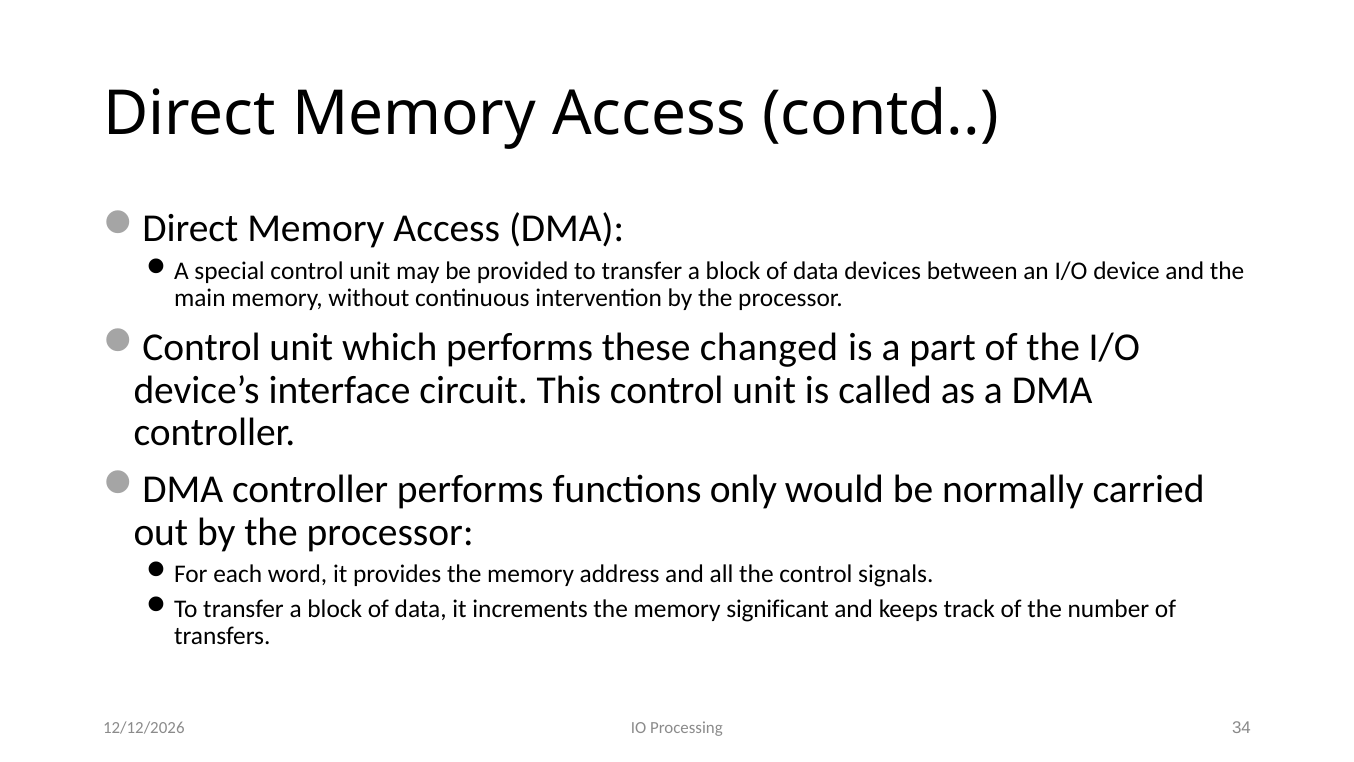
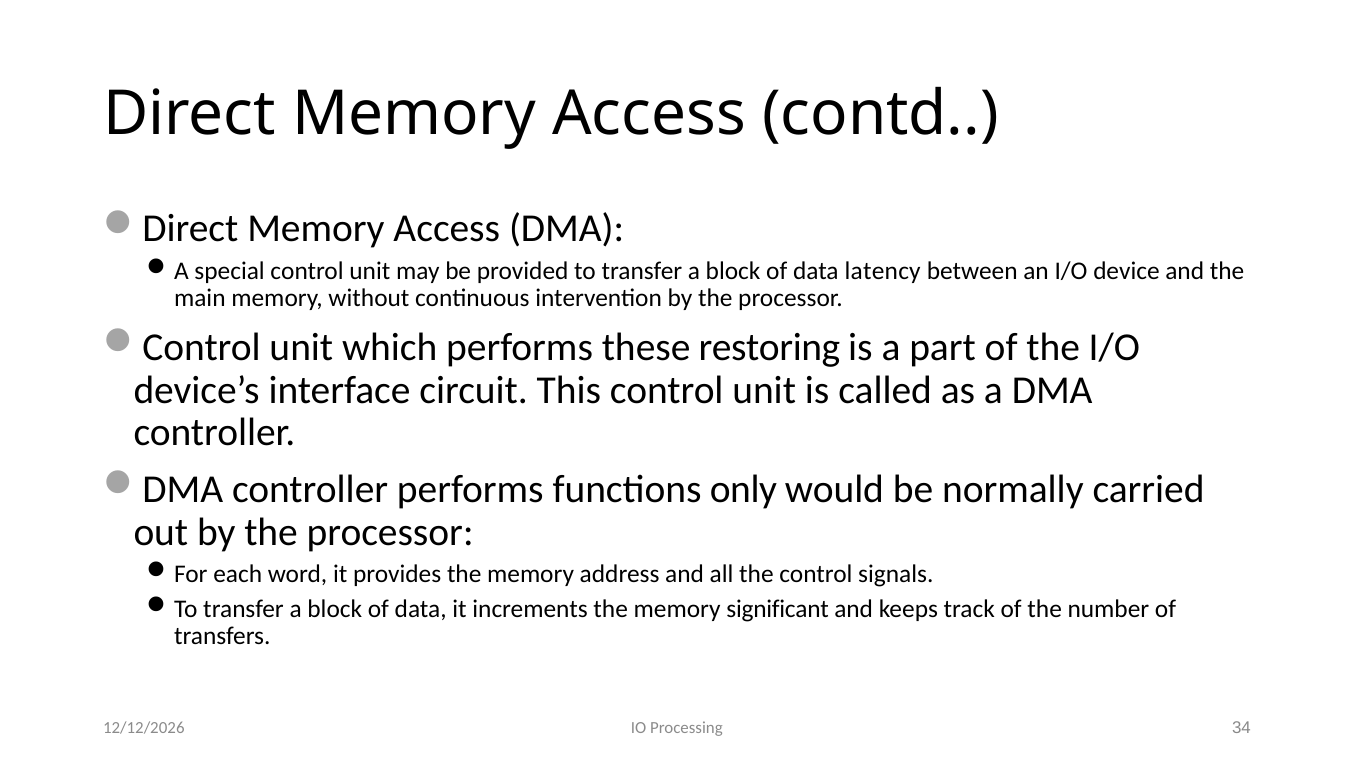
devices: devices -> latency
changed: changed -> restoring
